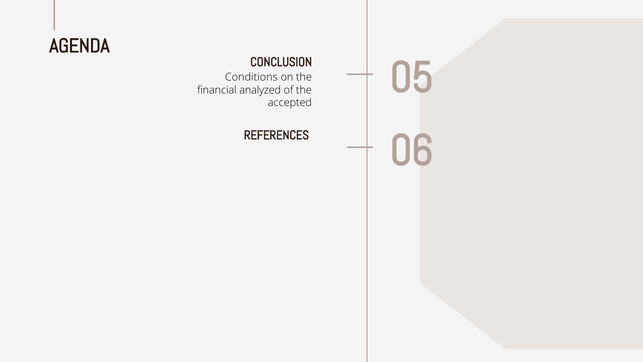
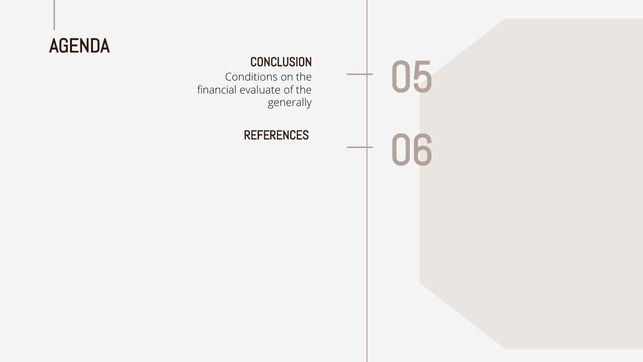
analyzed: analyzed -> evaluate
accepted: accepted -> generally
